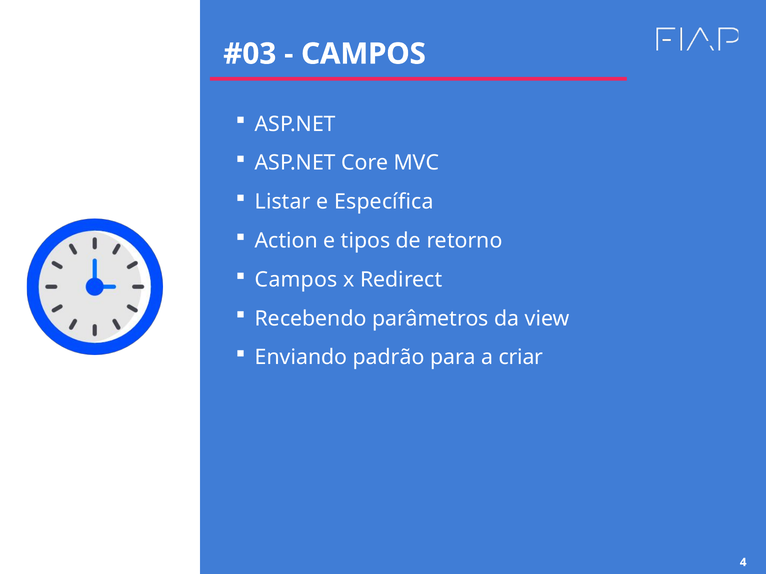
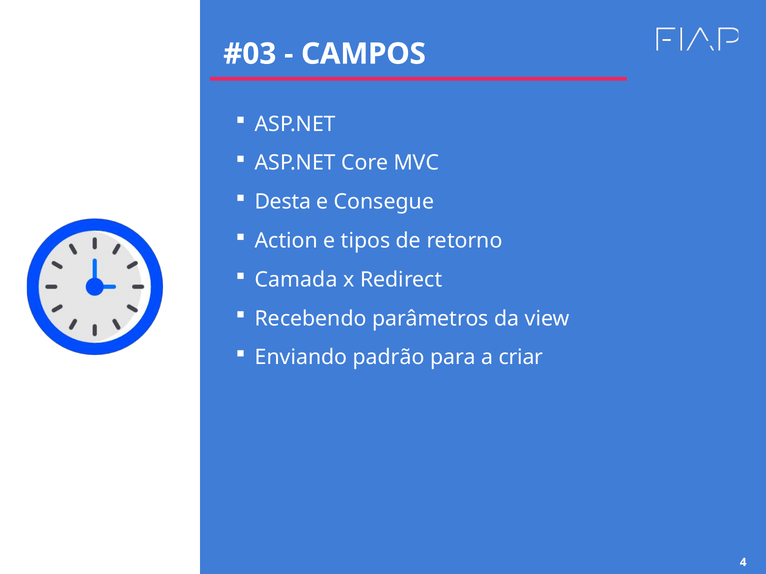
Listar: Listar -> Desta
Específica: Específica -> Consegue
Campos at (296, 280): Campos -> Camada
